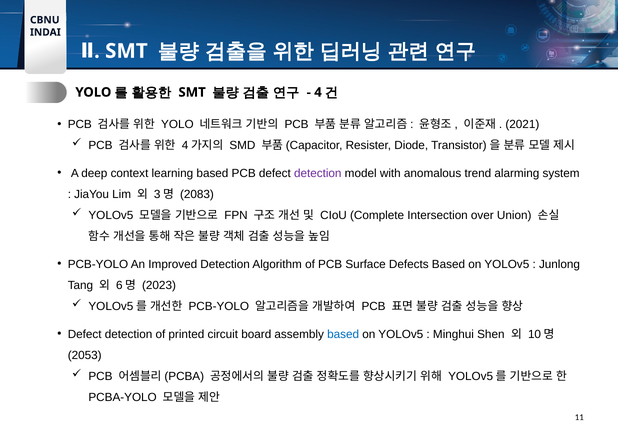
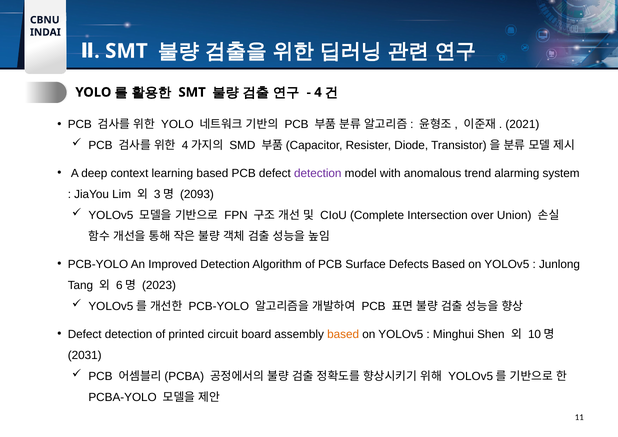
2083: 2083 -> 2093
based at (343, 334) colour: blue -> orange
2053: 2053 -> 2031
